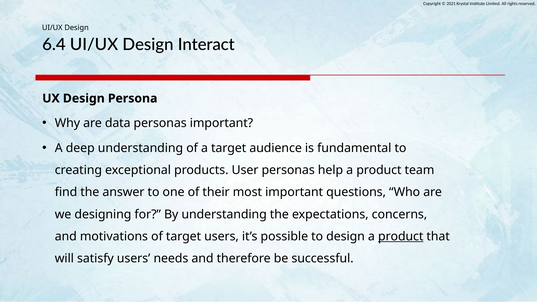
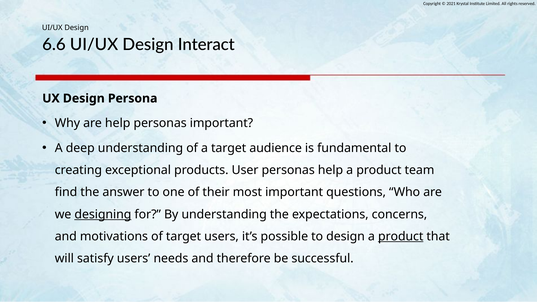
6.4: 6.4 -> 6.6
are data: data -> help
designing underline: none -> present
